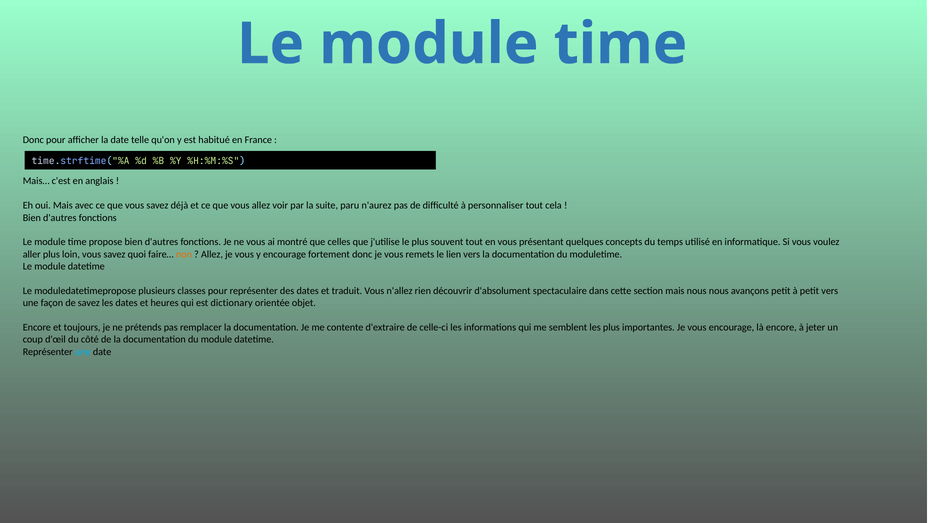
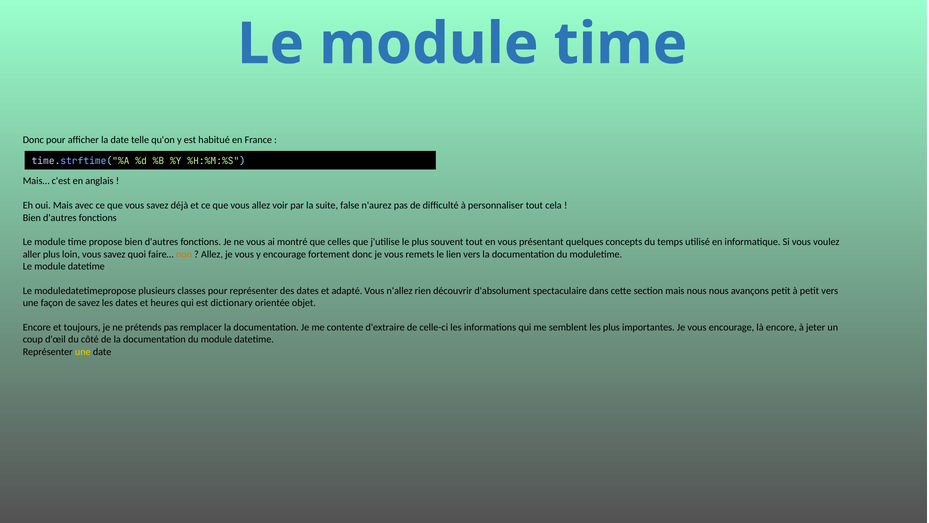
paru: paru -> false
traduit: traduit -> adapté
une at (83, 351) colour: light blue -> yellow
